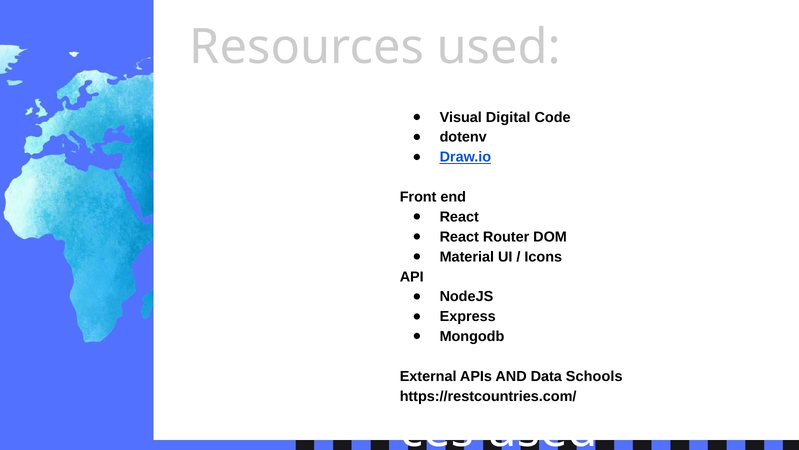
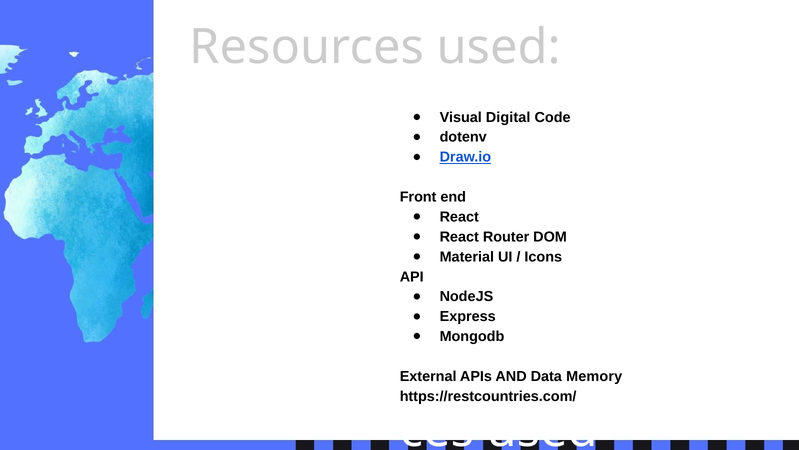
Schools: Schools -> Memory
